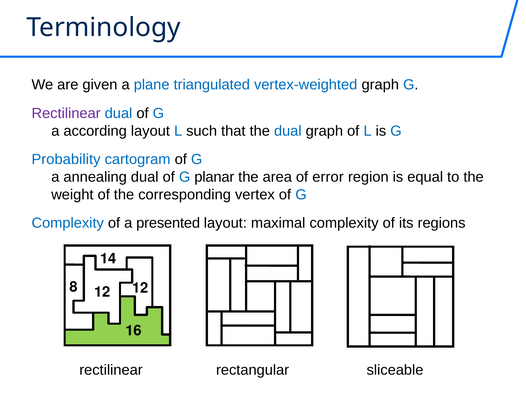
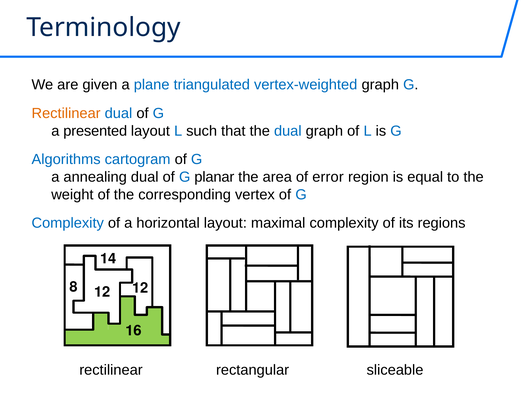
Rectilinear at (66, 114) colour: purple -> orange
according: according -> presented
Probability: Probability -> Algorithms
presented: presented -> horizontal
